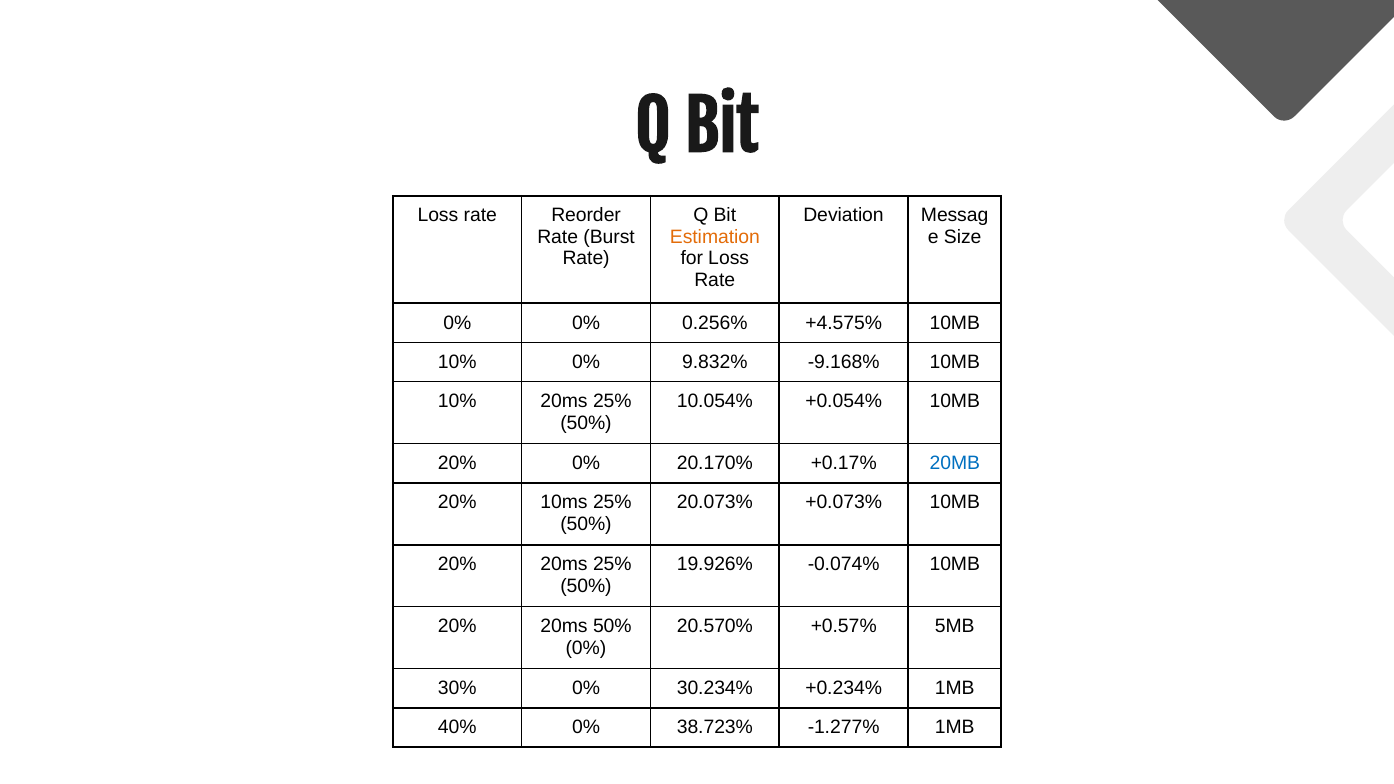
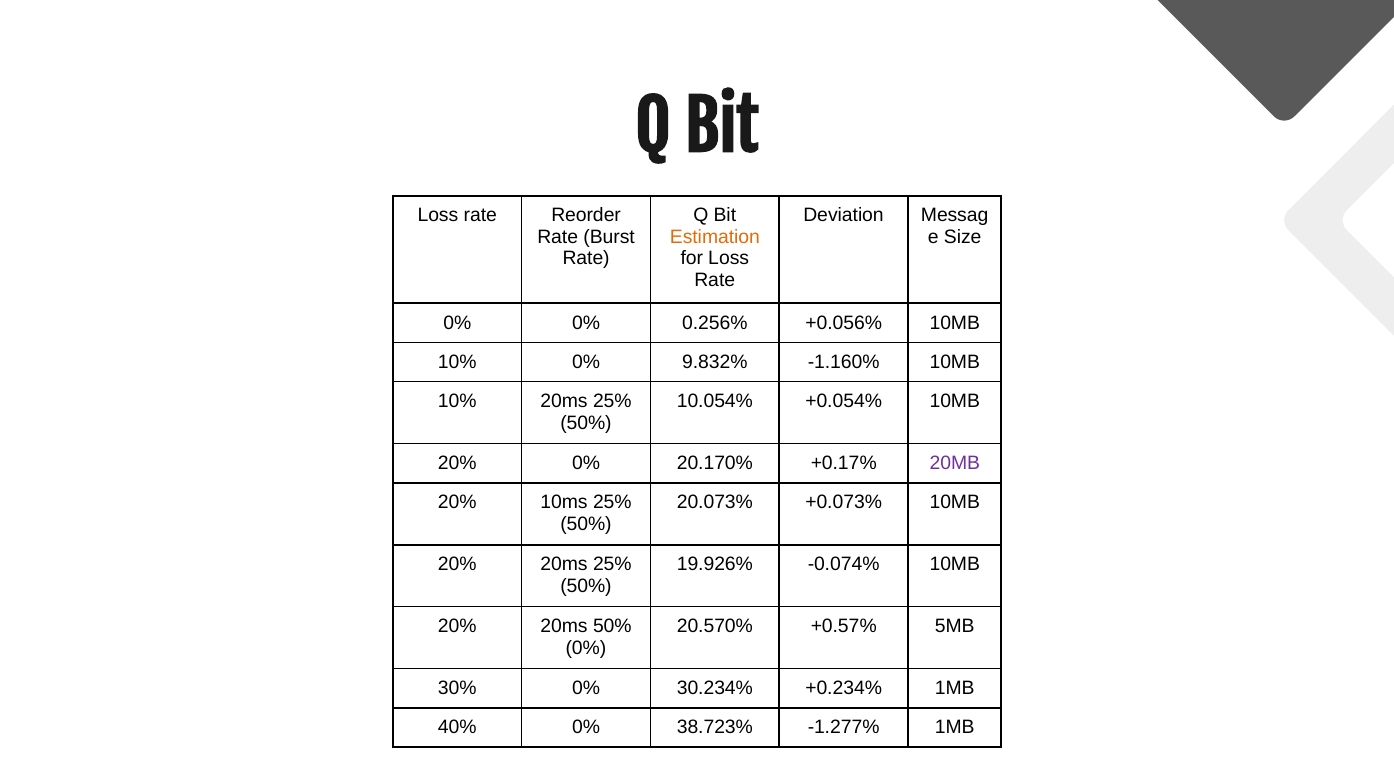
+4.575%: +4.575% -> +0.056%
-9.168%: -9.168% -> -1.160%
20MB colour: blue -> purple
